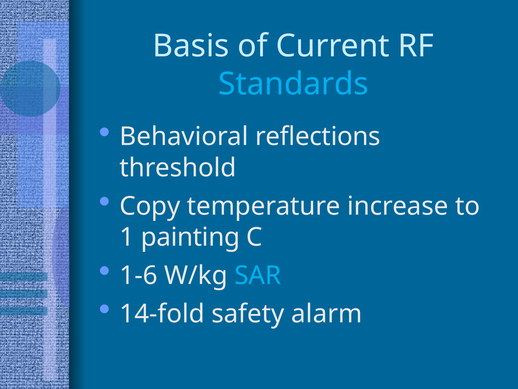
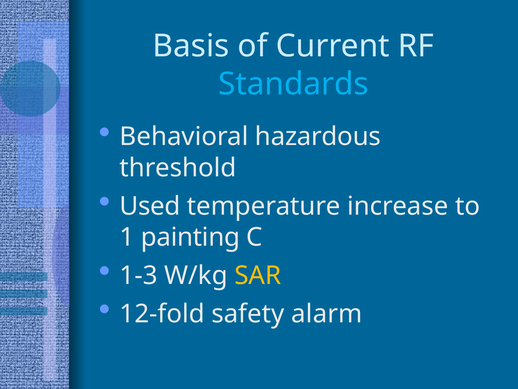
reflections: reflections -> hazardous
Copy: Copy -> Used
1-6: 1-6 -> 1-3
SAR colour: light blue -> yellow
14-fold: 14-fold -> 12-fold
